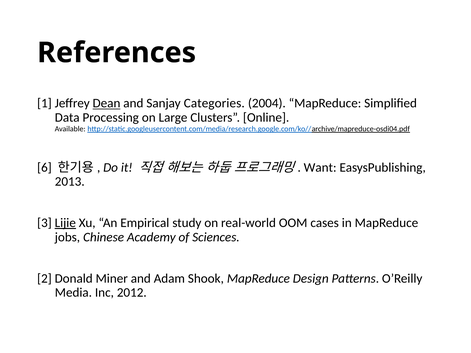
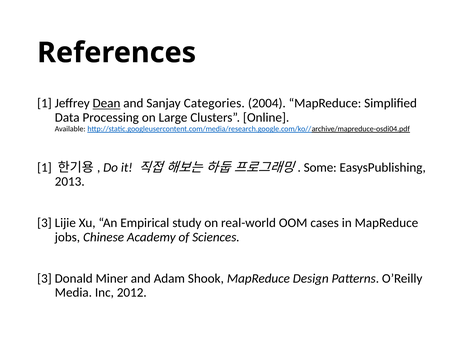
6 at (44, 168): 6 -> 1
Want: Want -> Some
Lijie underline: present -> none
2 at (44, 279): 2 -> 3
